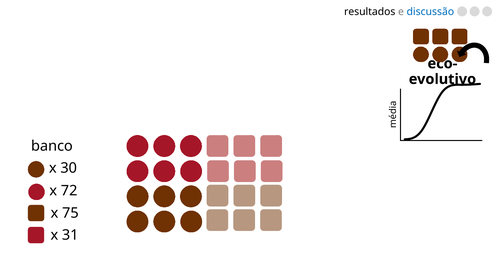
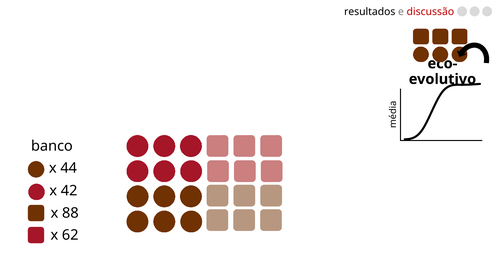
discussão colour: blue -> red
30: 30 -> 44
72: 72 -> 42
75: 75 -> 88
31: 31 -> 62
